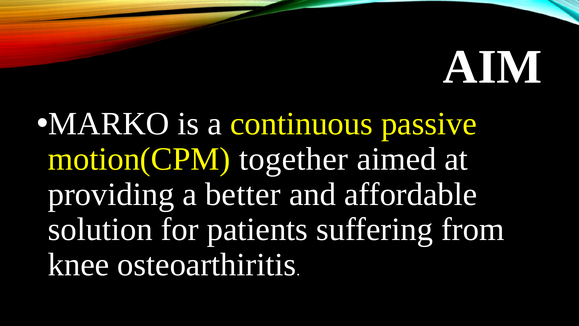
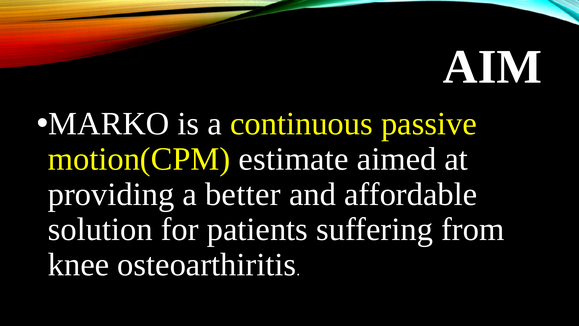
together: together -> estimate
